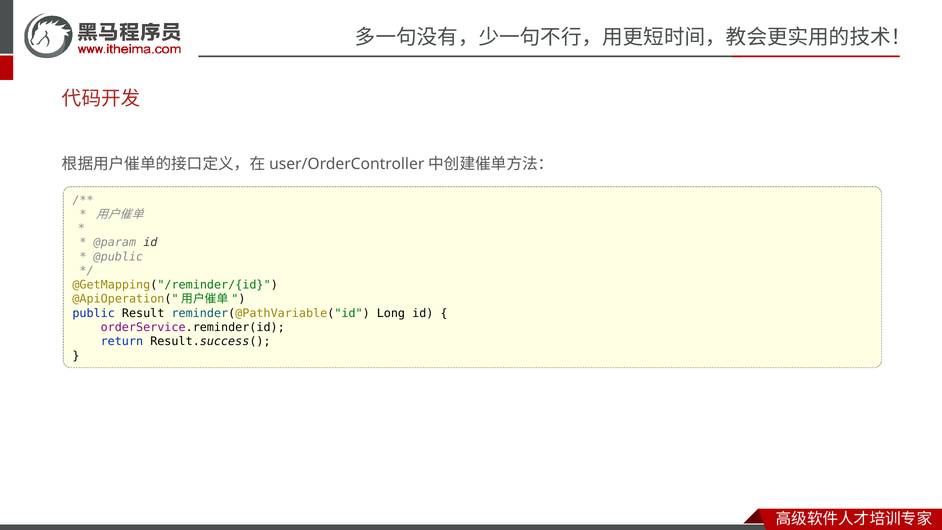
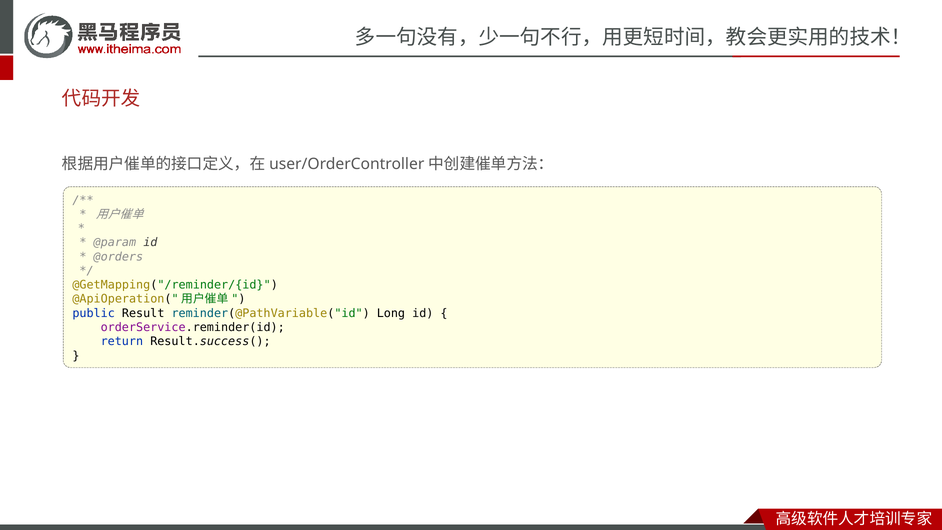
@public: @public -> @orders
